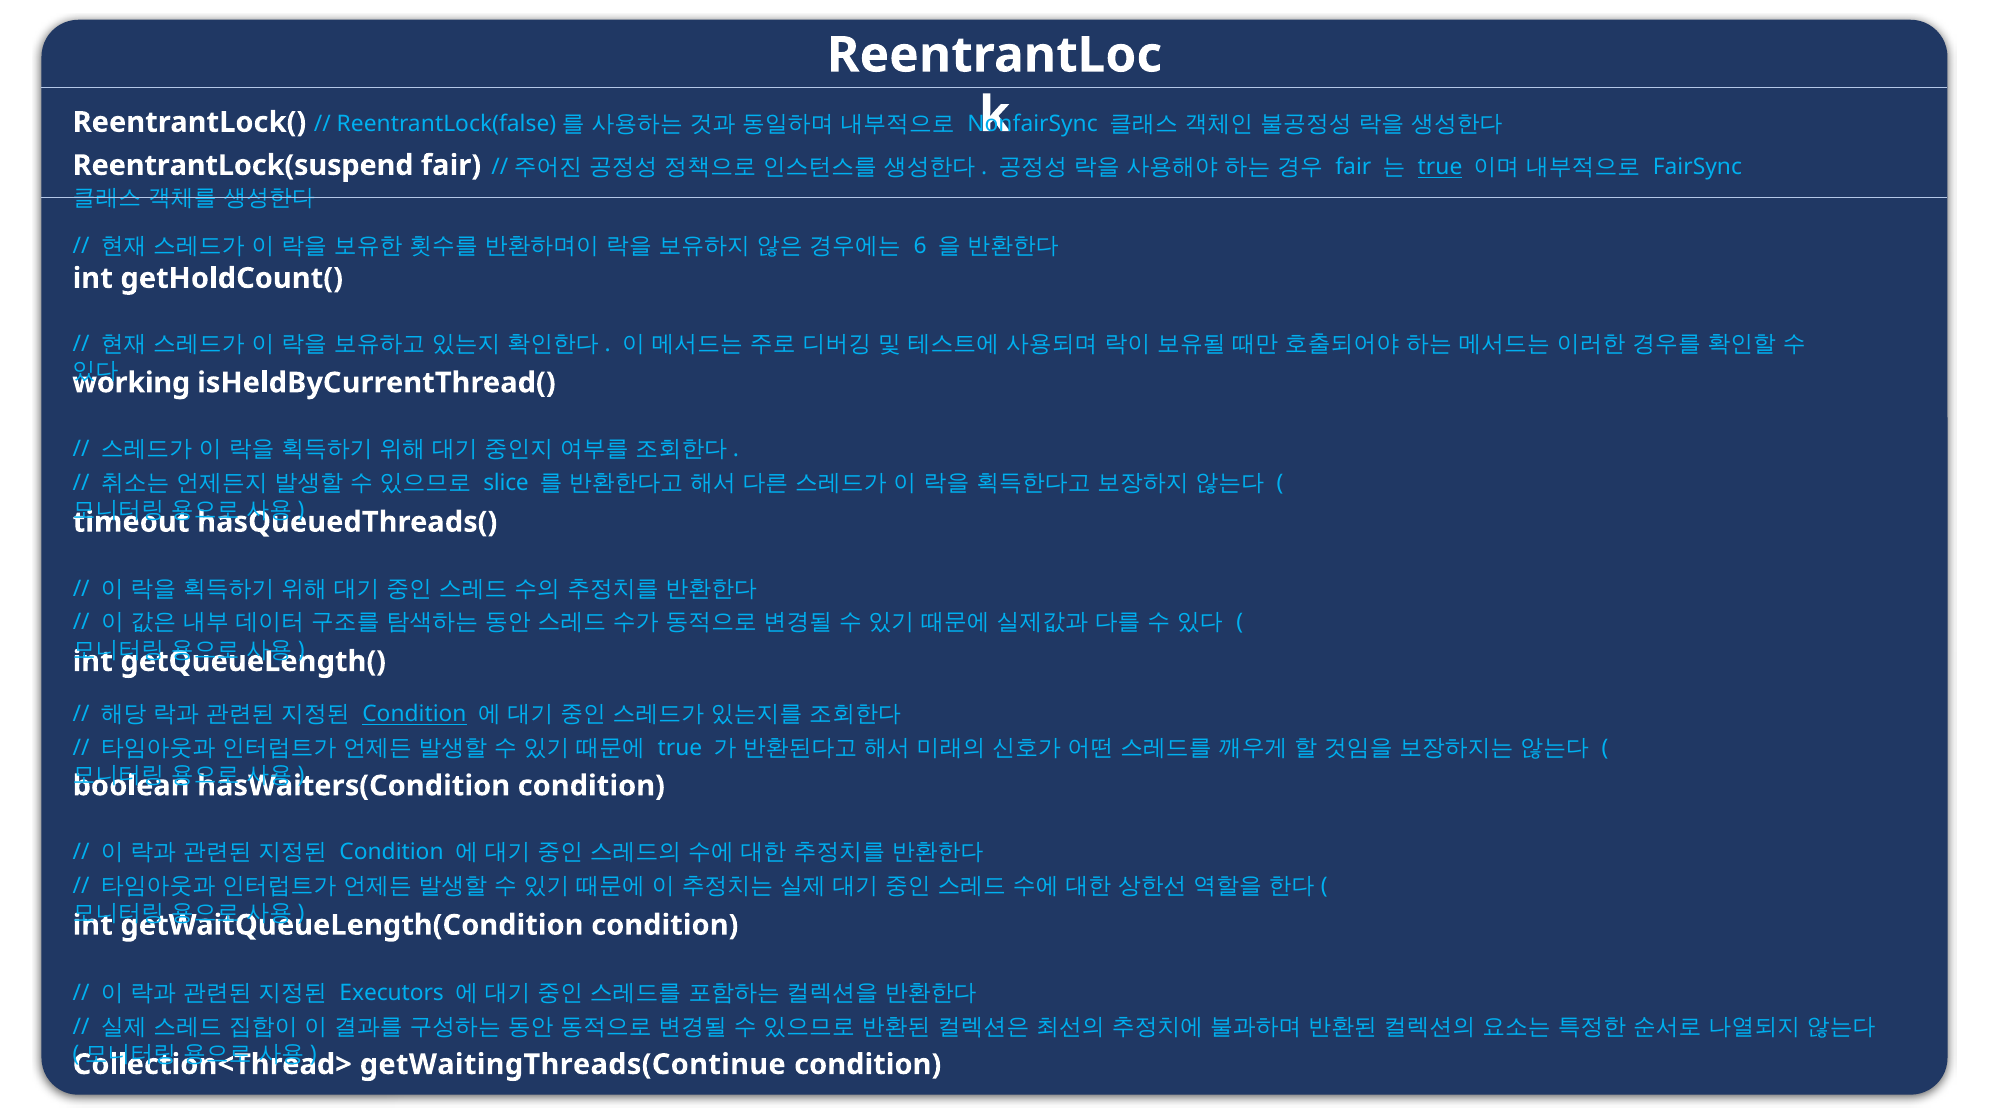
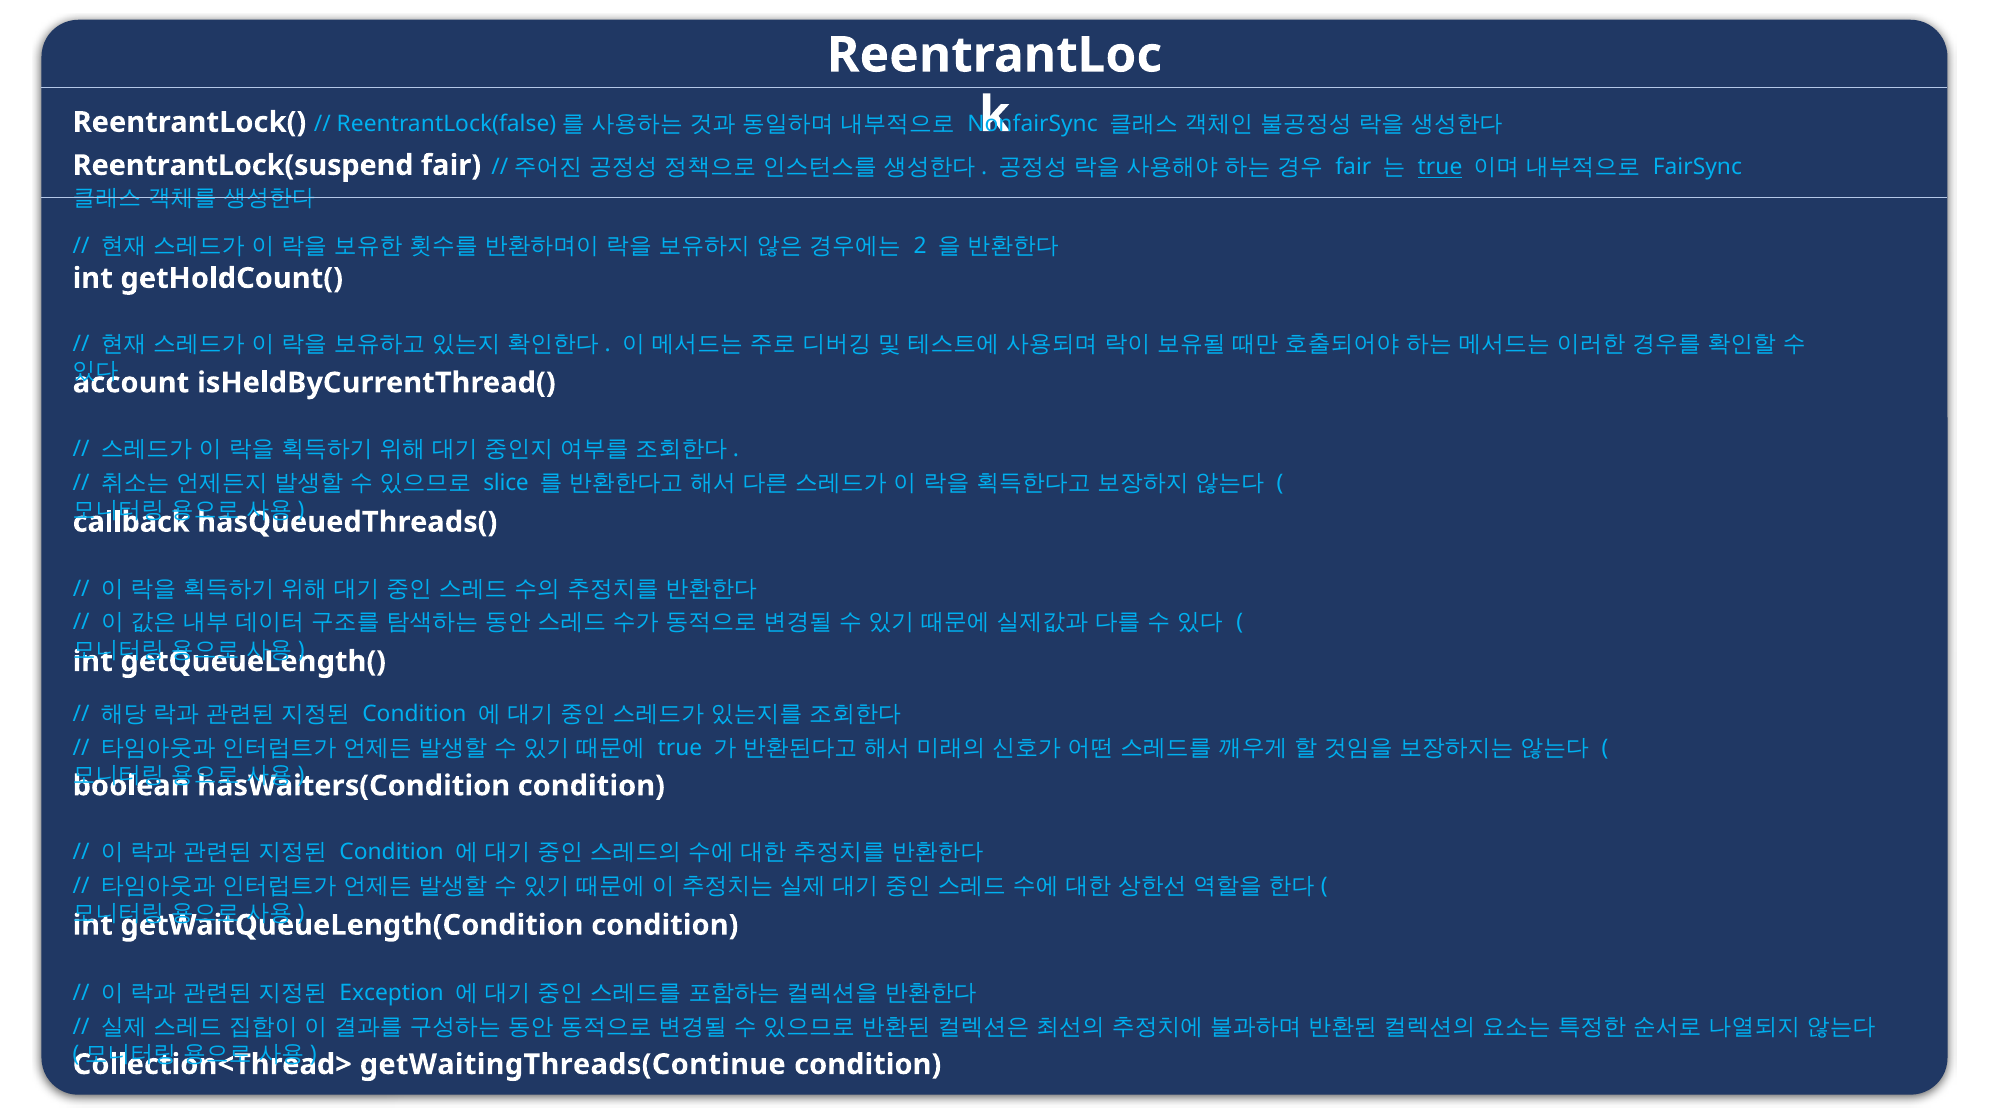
6: 6 -> 2
working: working -> account
timeout: timeout -> callback
Condition at (414, 714) underline: present -> none
Executors: Executors -> Exception
